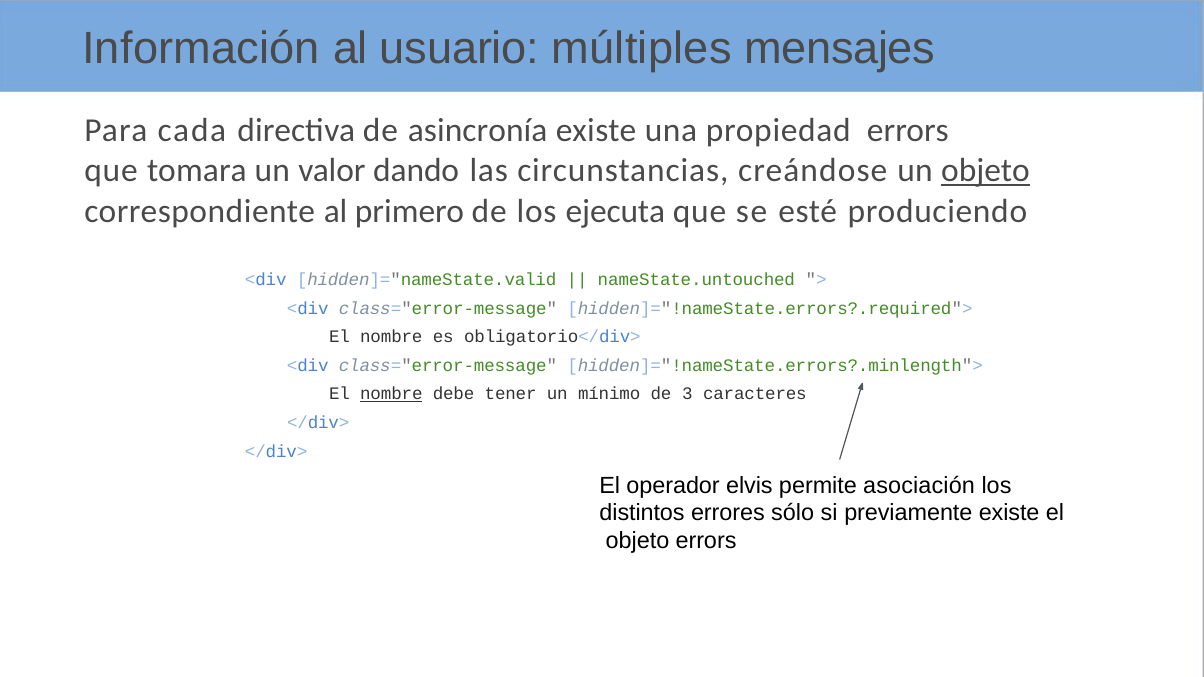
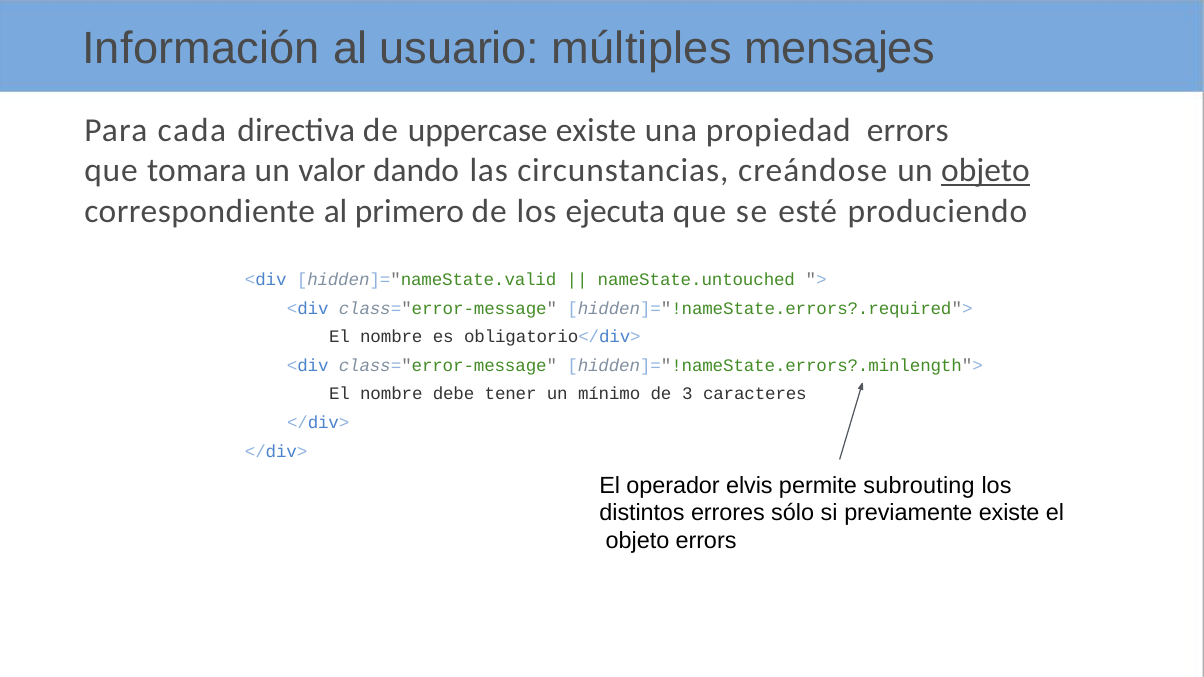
asincronía: asincronía -> uppercase
nombre at (391, 394) underline: present -> none
asociación: asociación -> subrouting
